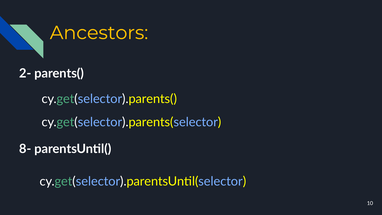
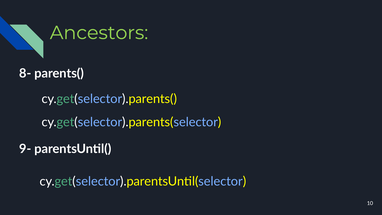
Ancestors colour: yellow -> light green
2-: 2- -> 8-
8-: 8- -> 9-
